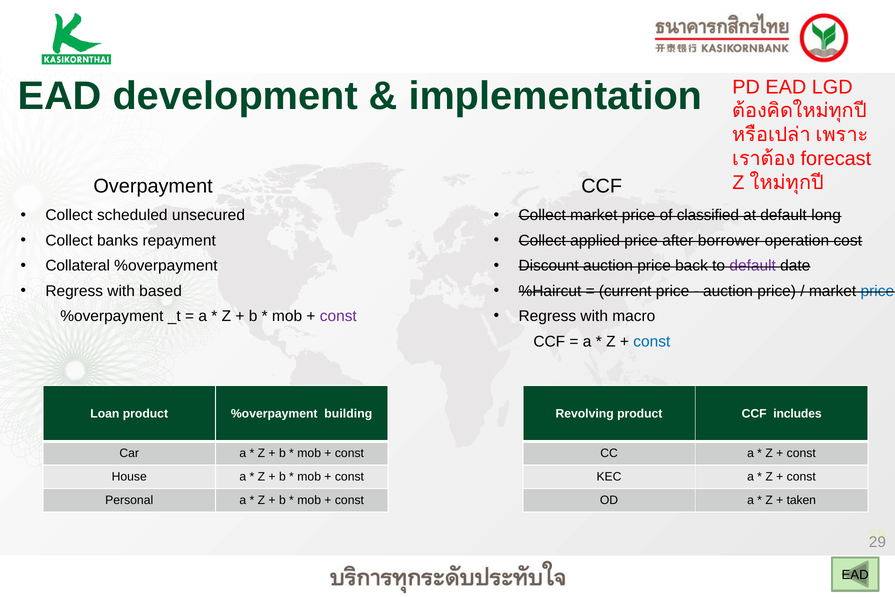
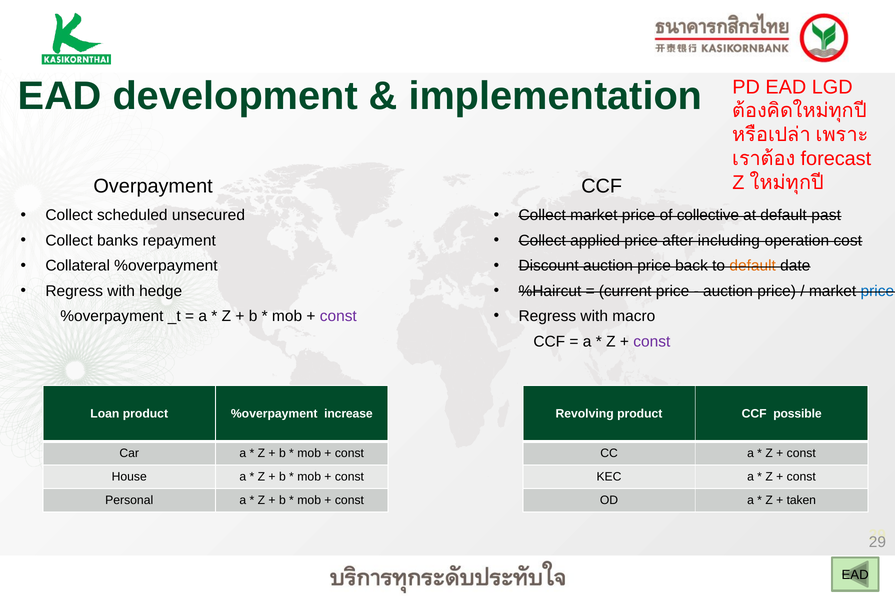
classified: classified -> collective
long: long -> past
borrower: borrower -> including
default at (753, 266) colour: purple -> orange
based: based -> hedge
const at (652, 341) colour: blue -> purple
building: building -> increase
includes: includes -> possible
